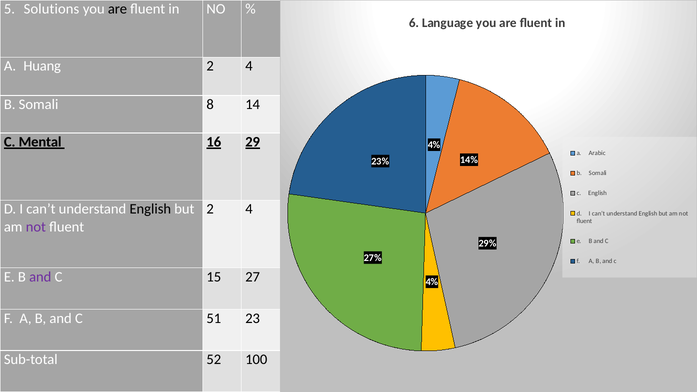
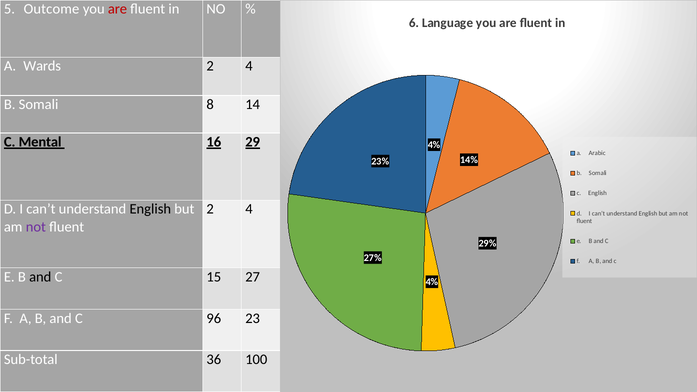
Solutions: Solutions -> Outcome
are at (117, 9) colour: black -> red
Huang: Huang -> Wards
and at (40, 277) colour: purple -> black
51: 51 -> 96
52: 52 -> 36
